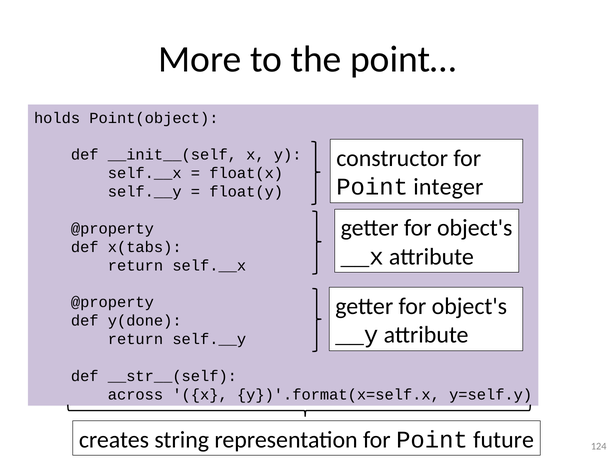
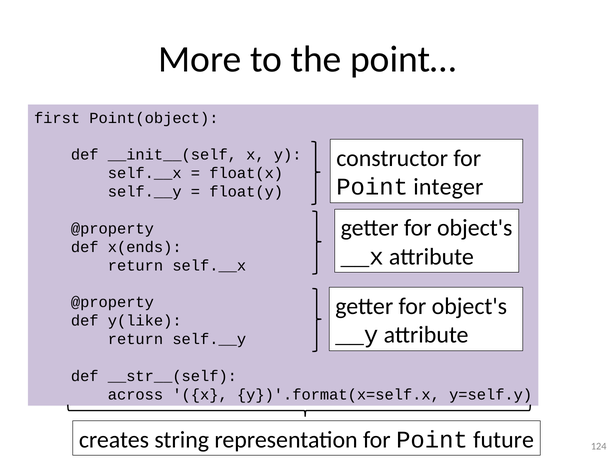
holds: holds -> first
x(tabs: x(tabs -> x(ends
y(done: y(done -> y(like
